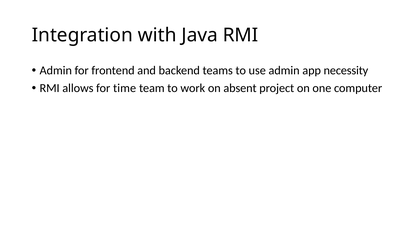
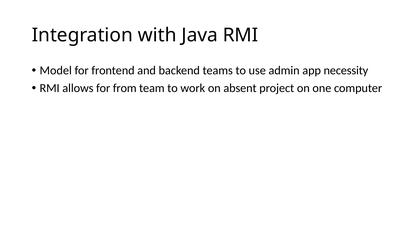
Admin at (56, 71): Admin -> Model
time: time -> from
